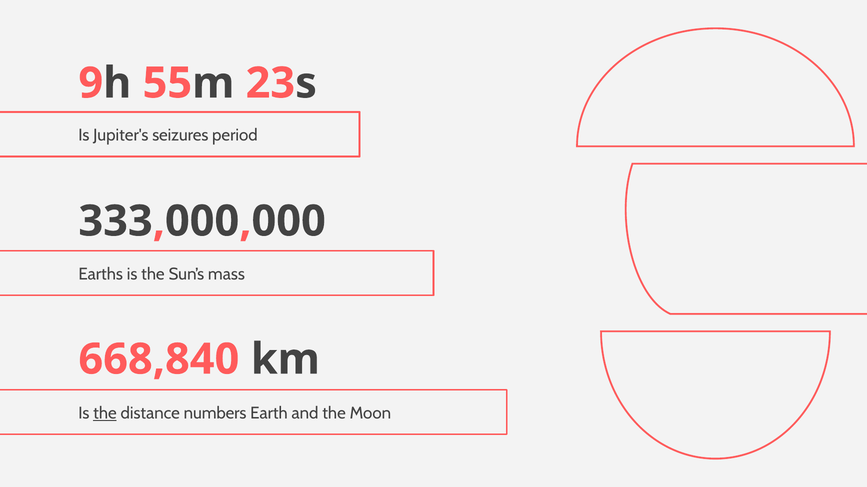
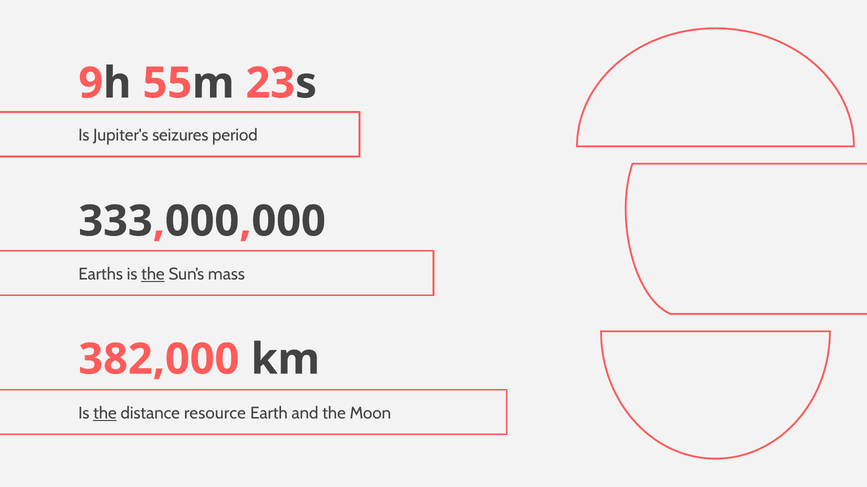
the at (153, 275) underline: none -> present
668,840: 668,840 -> 382,000
numbers: numbers -> resource
